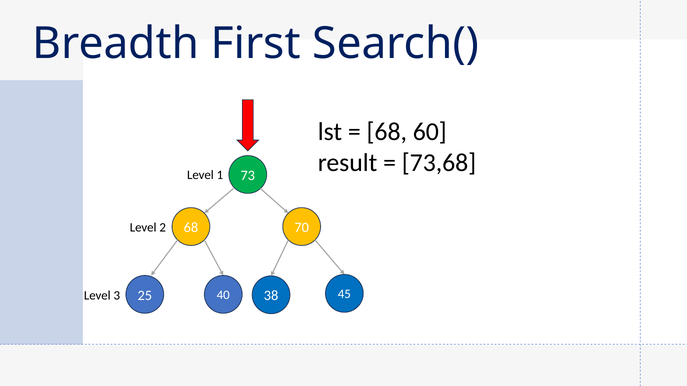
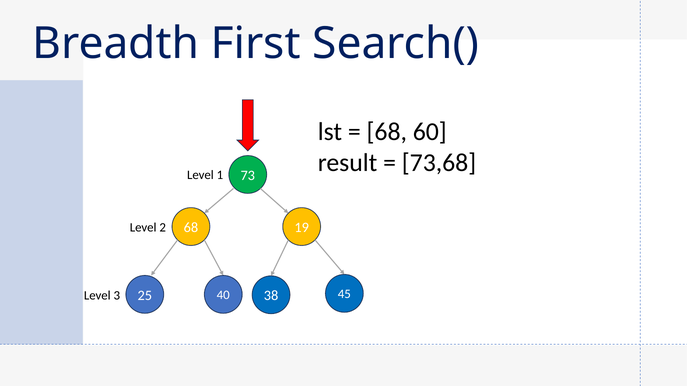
70: 70 -> 19
